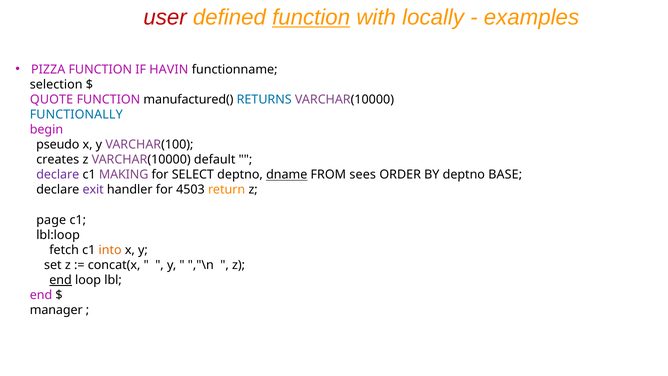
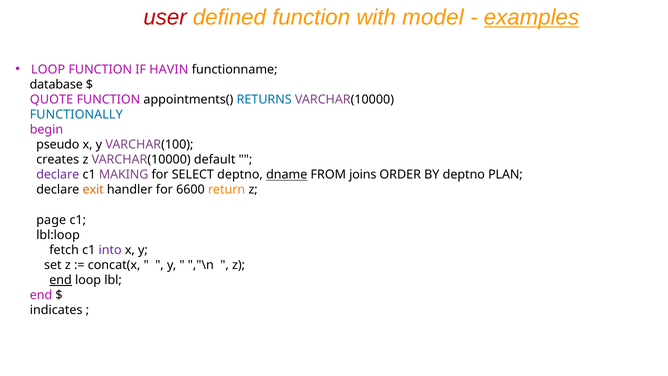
function at (311, 17) underline: present -> none
locally: locally -> model
examples underline: none -> present
PIZZA at (48, 69): PIZZA -> LOOP
selection: selection -> database
manufactured(: manufactured( -> appointments(
sees: sees -> joins
BASE: BASE -> PLAN
exit colour: purple -> orange
4503: 4503 -> 6600
into colour: orange -> purple
manager: manager -> indicates
